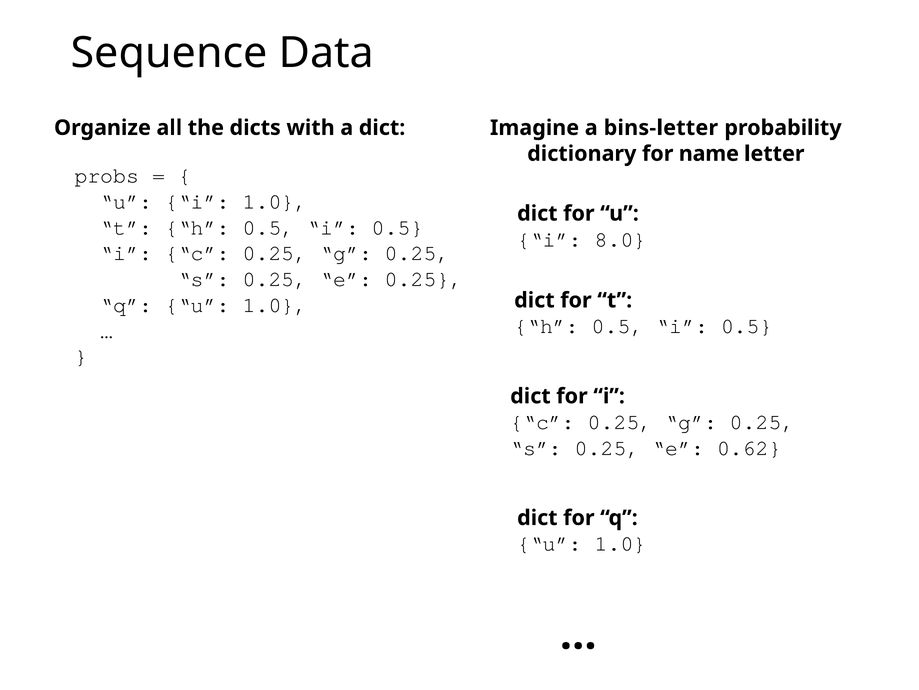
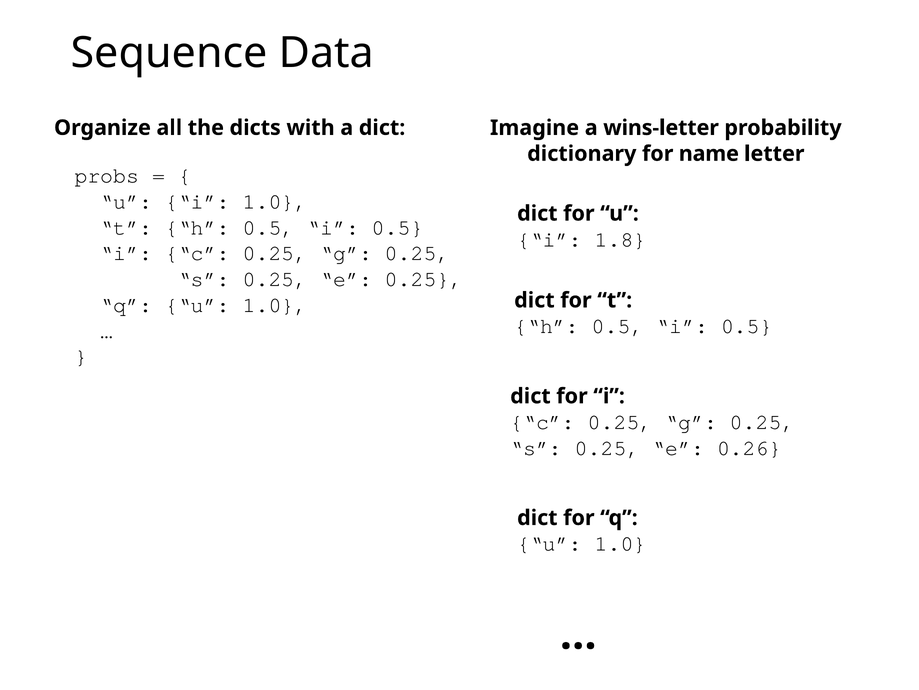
bins-letter: bins-letter -> wins-letter
8.0: 8.0 -> 1.8
0.62: 0.62 -> 0.26
